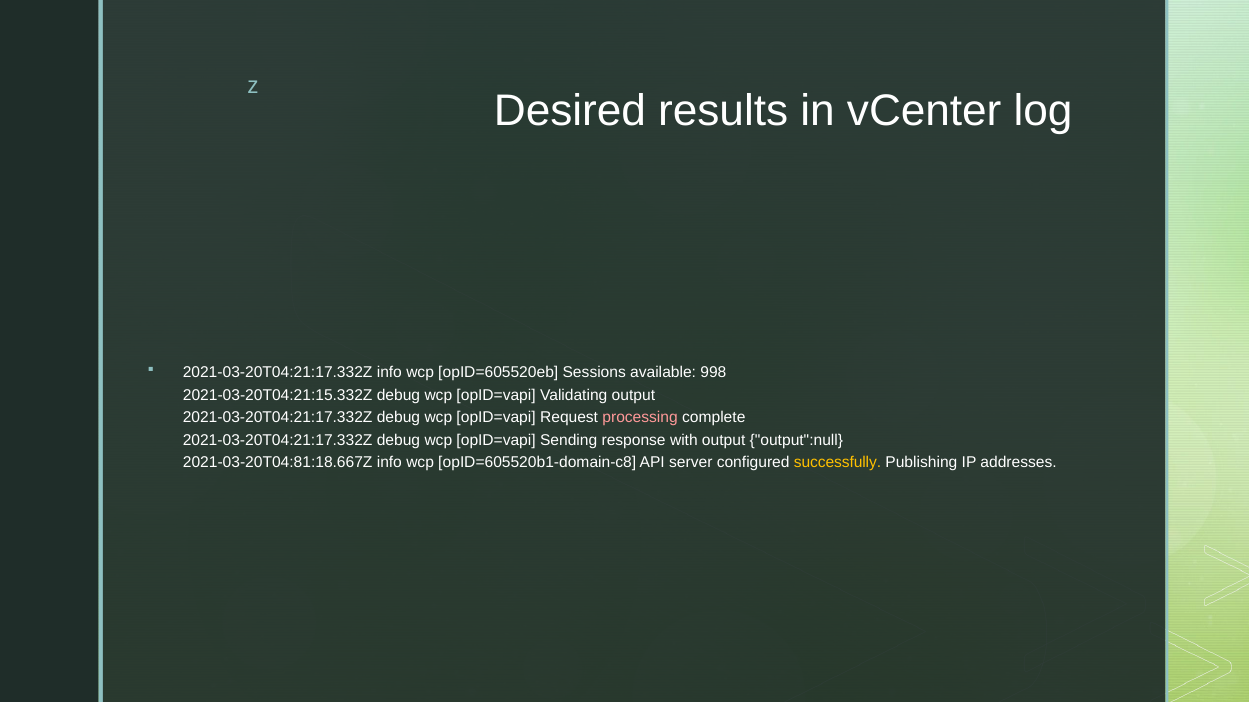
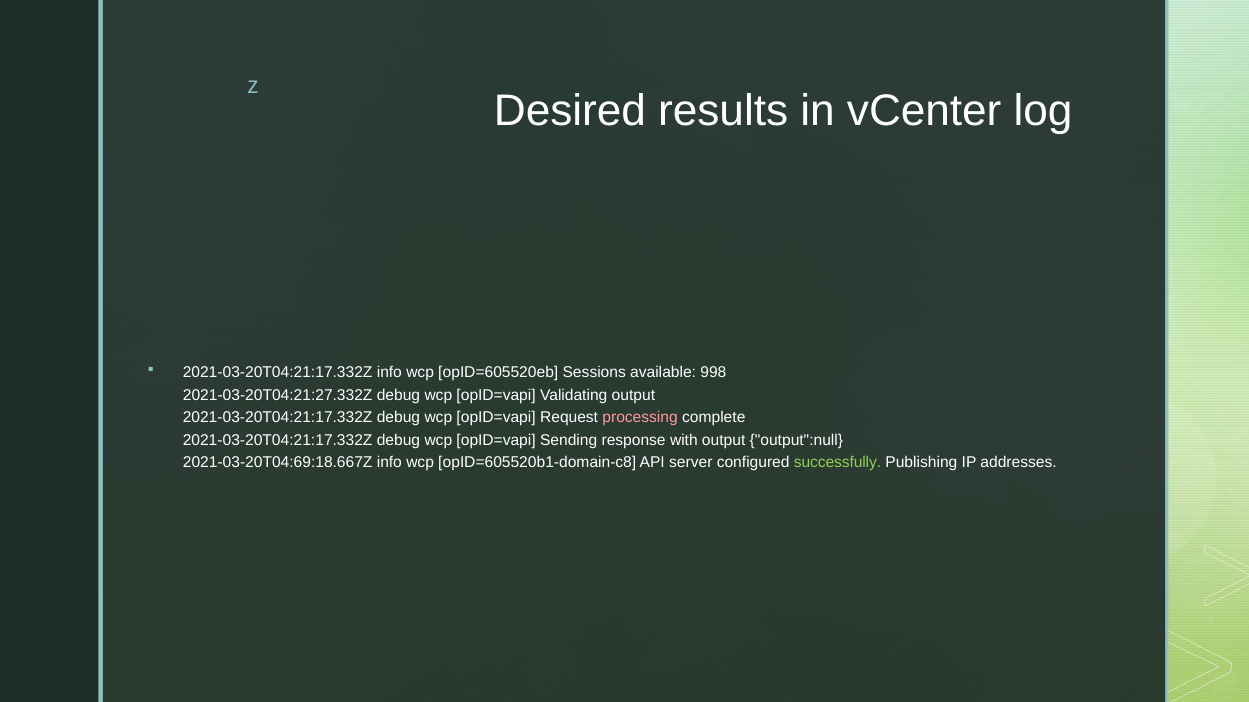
2021-03-20T04:21:15.332Z: 2021-03-20T04:21:15.332Z -> 2021-03-20T04:21:27.332Z
2021-03-20T04:81:18.667Z: 2021-03-20T04:81:18.667Z -> 2021-03-20T04:69:18.667Z
successfully colour: yellow -> light green
